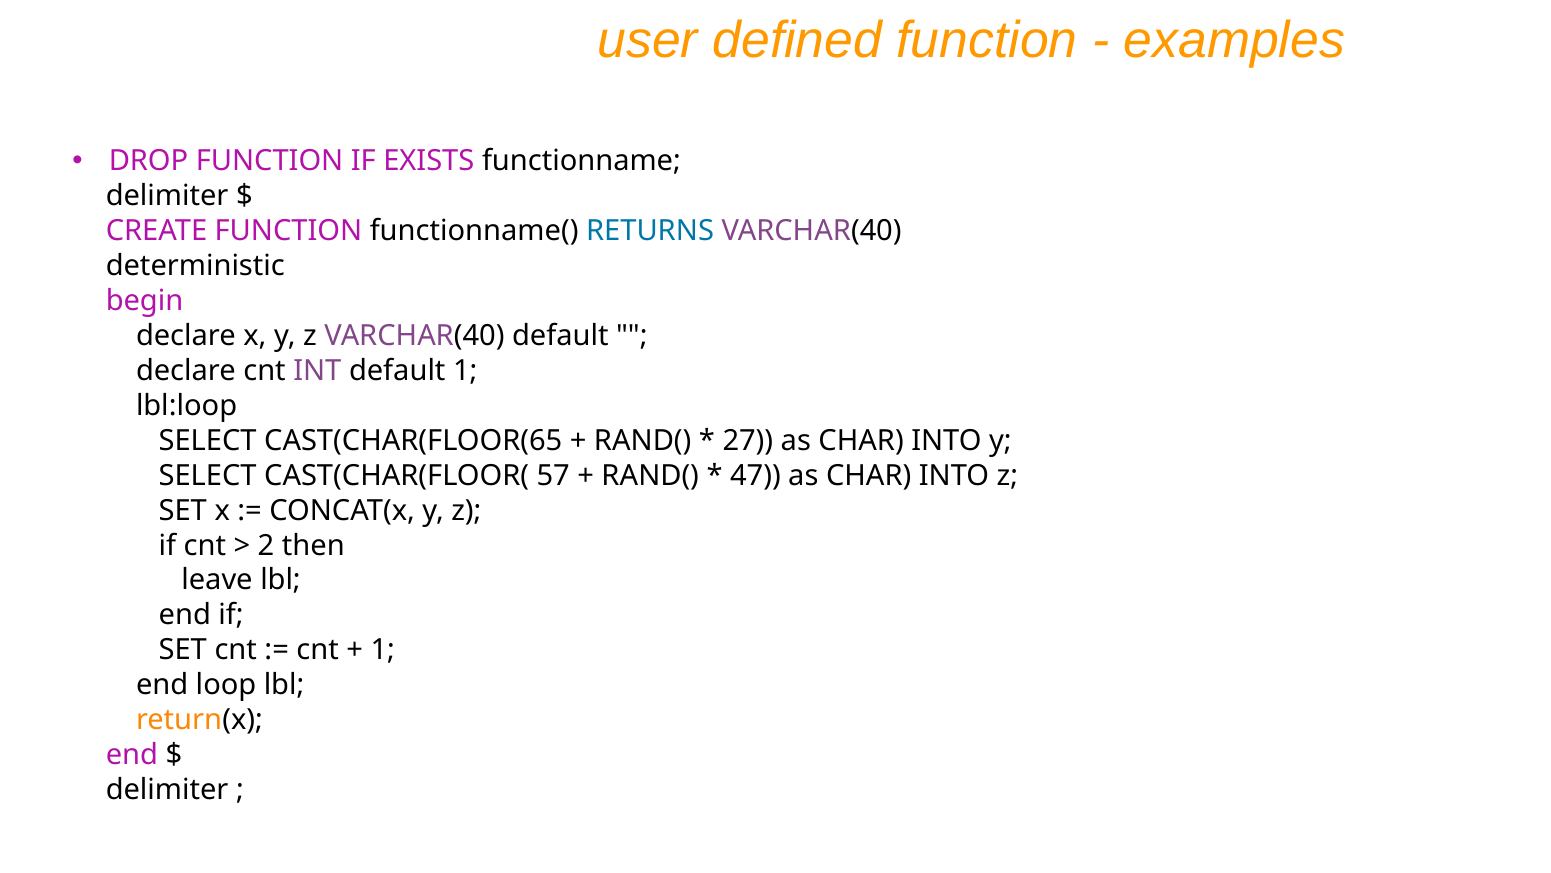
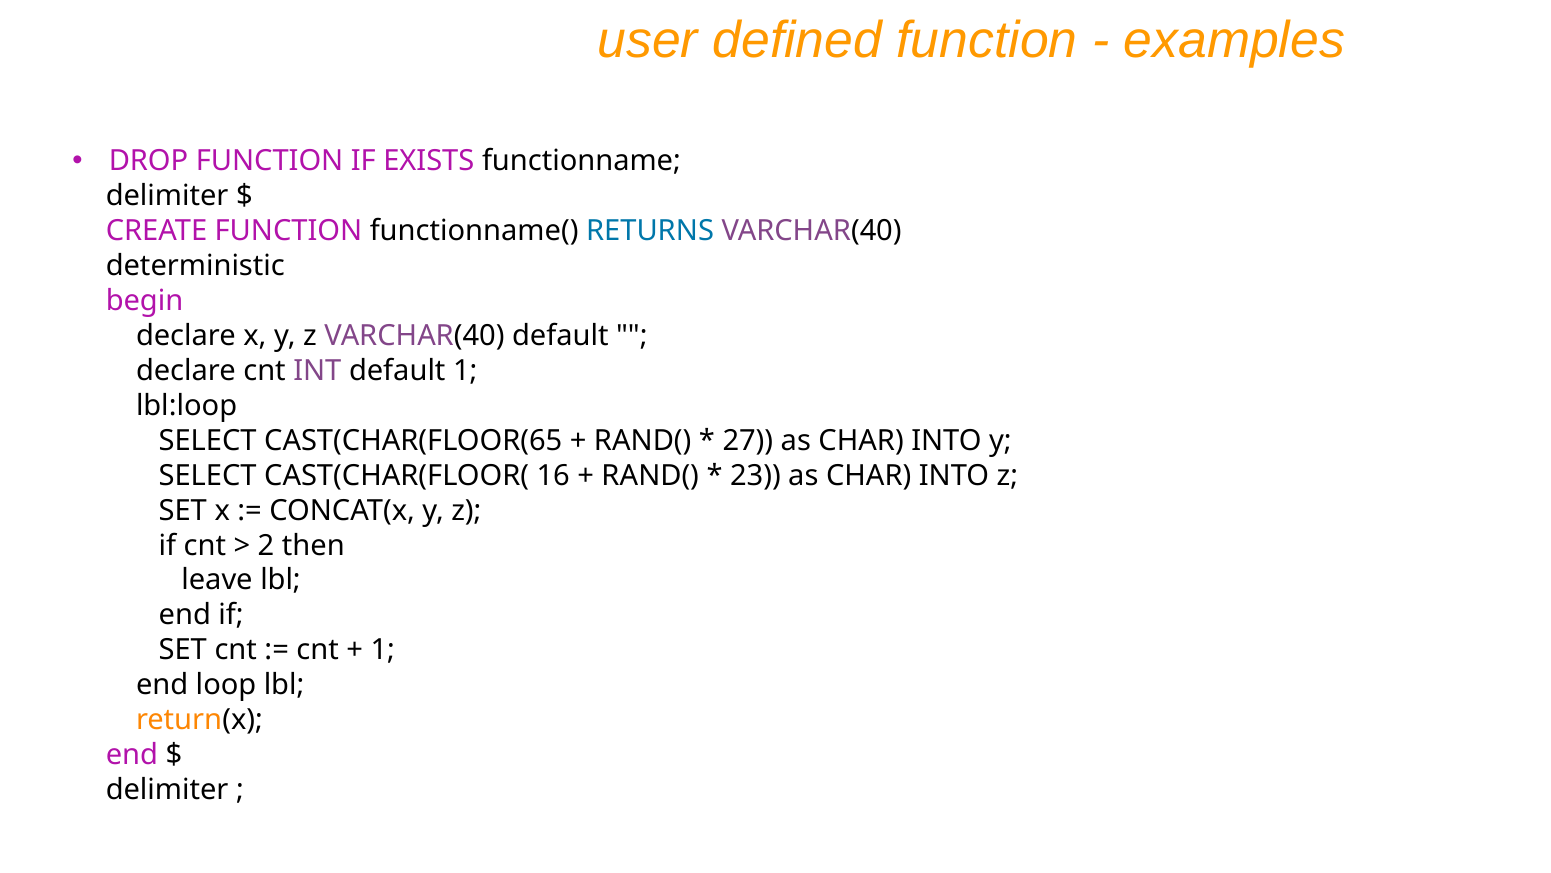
57: 57 -> 16
47: 47 -> 23
